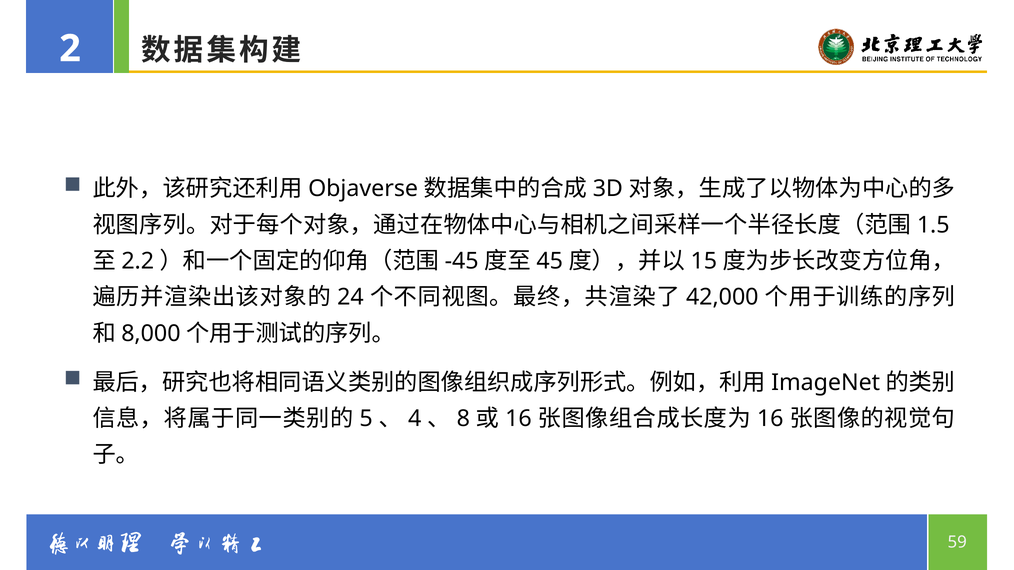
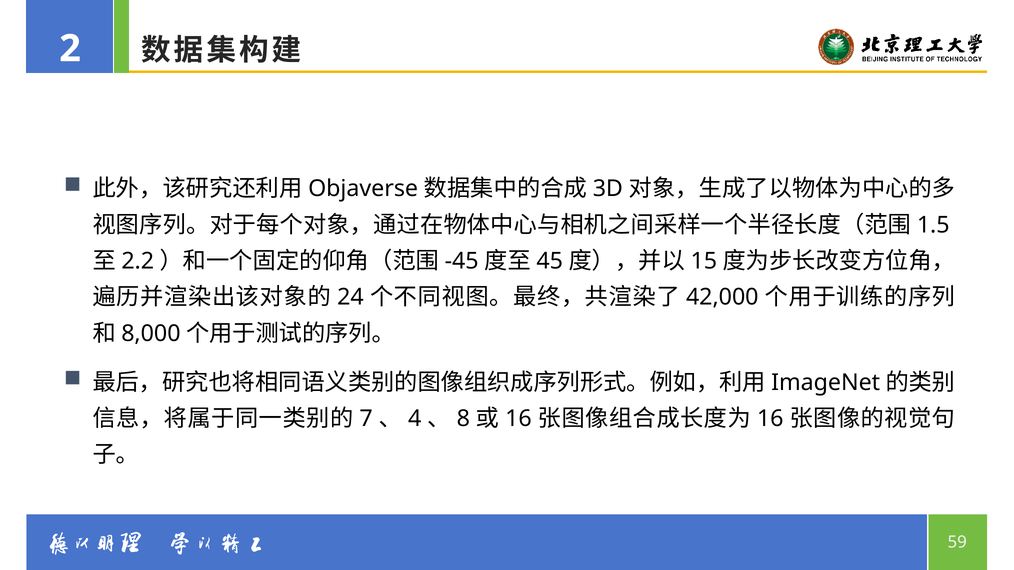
5: 5 -> 7
